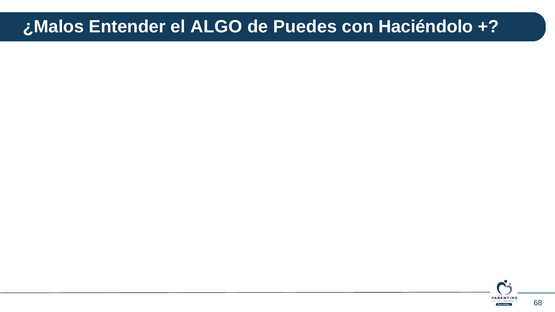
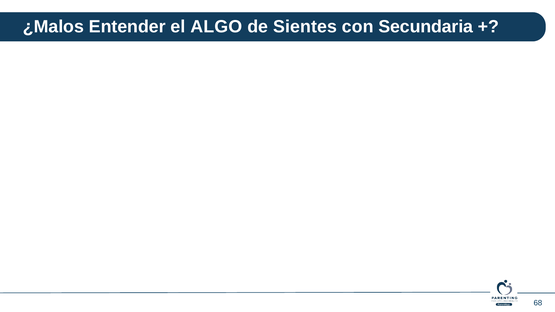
Puedes: Puedes -> Sientes
Haciéndolo: Haciéndolo -> Secundaria
